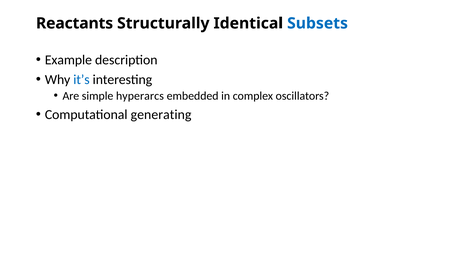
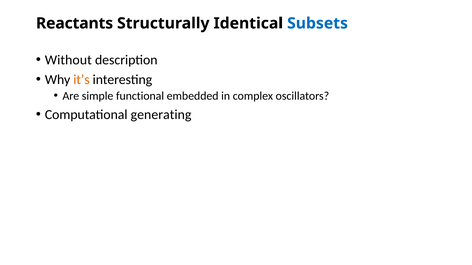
Example: Example -> Without
it’s colour: blue -> orange
hyperarcs: hyperarcs -> functional
